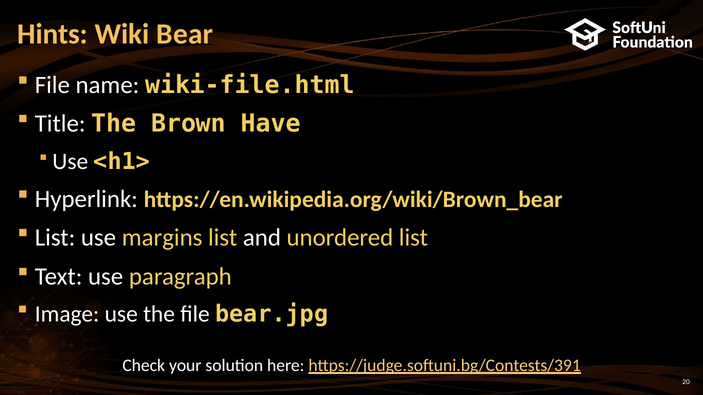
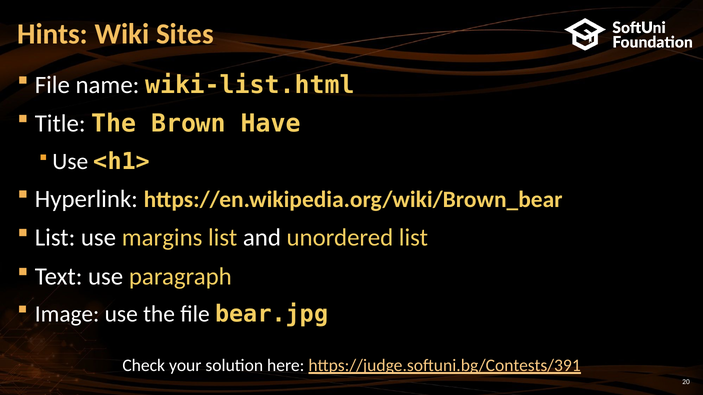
Bear: Bear -> Sites
wiki-file.html: wiki-file.html -> wiki-list.html
